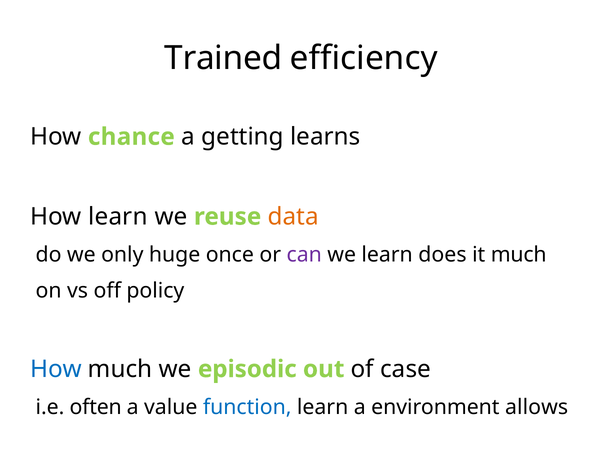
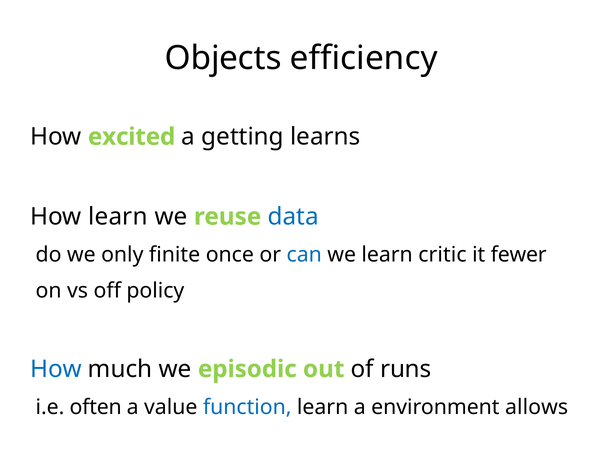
Trained: Trained -> Objects
chance: chance -> excited
data colour: orange -> blue
huge: huge -> finite
can colour: purple -> blue
does: does -> critic
it much: much -> fewer
case: case -> runs
